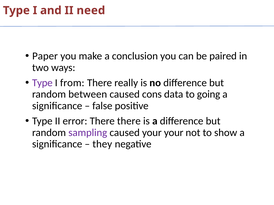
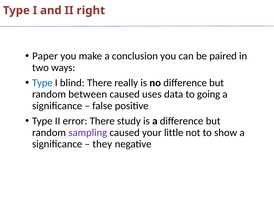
need: need -> right
Type at (42, 83) colour: purple -> blue
from: from -> blind
cons: cons -> uses
There there: there -> study
your your: your -> little
